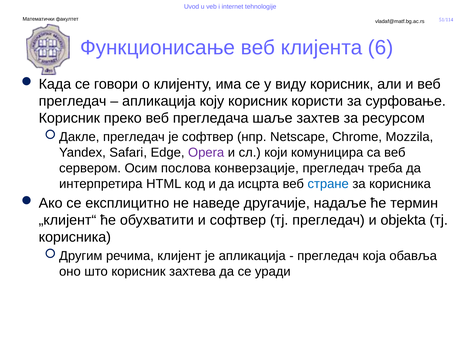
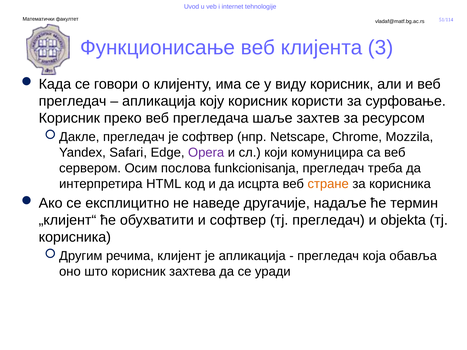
6: 6 -> 3
конверзације: конверзације -> funkcionisanja
стране colour: blue -> orange
